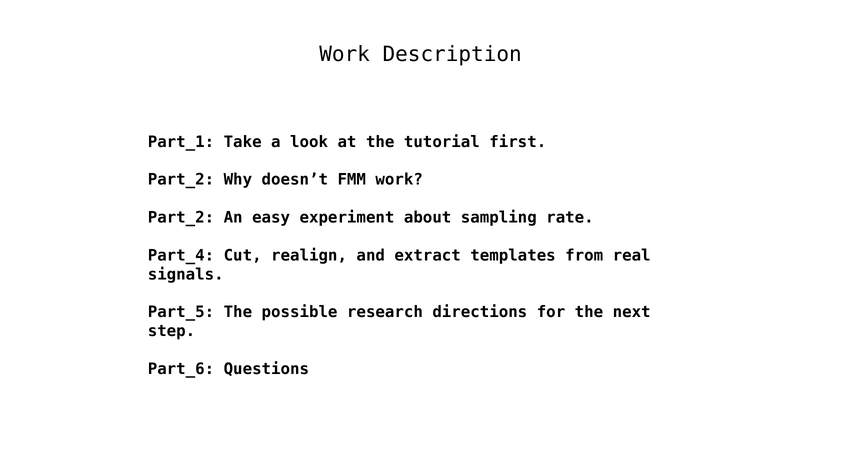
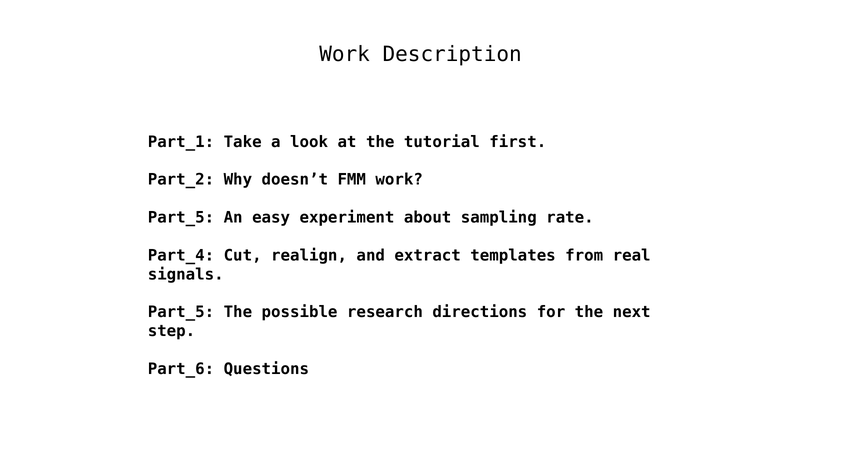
Part_2 at (181, 218): Part_2 -> Part_5
